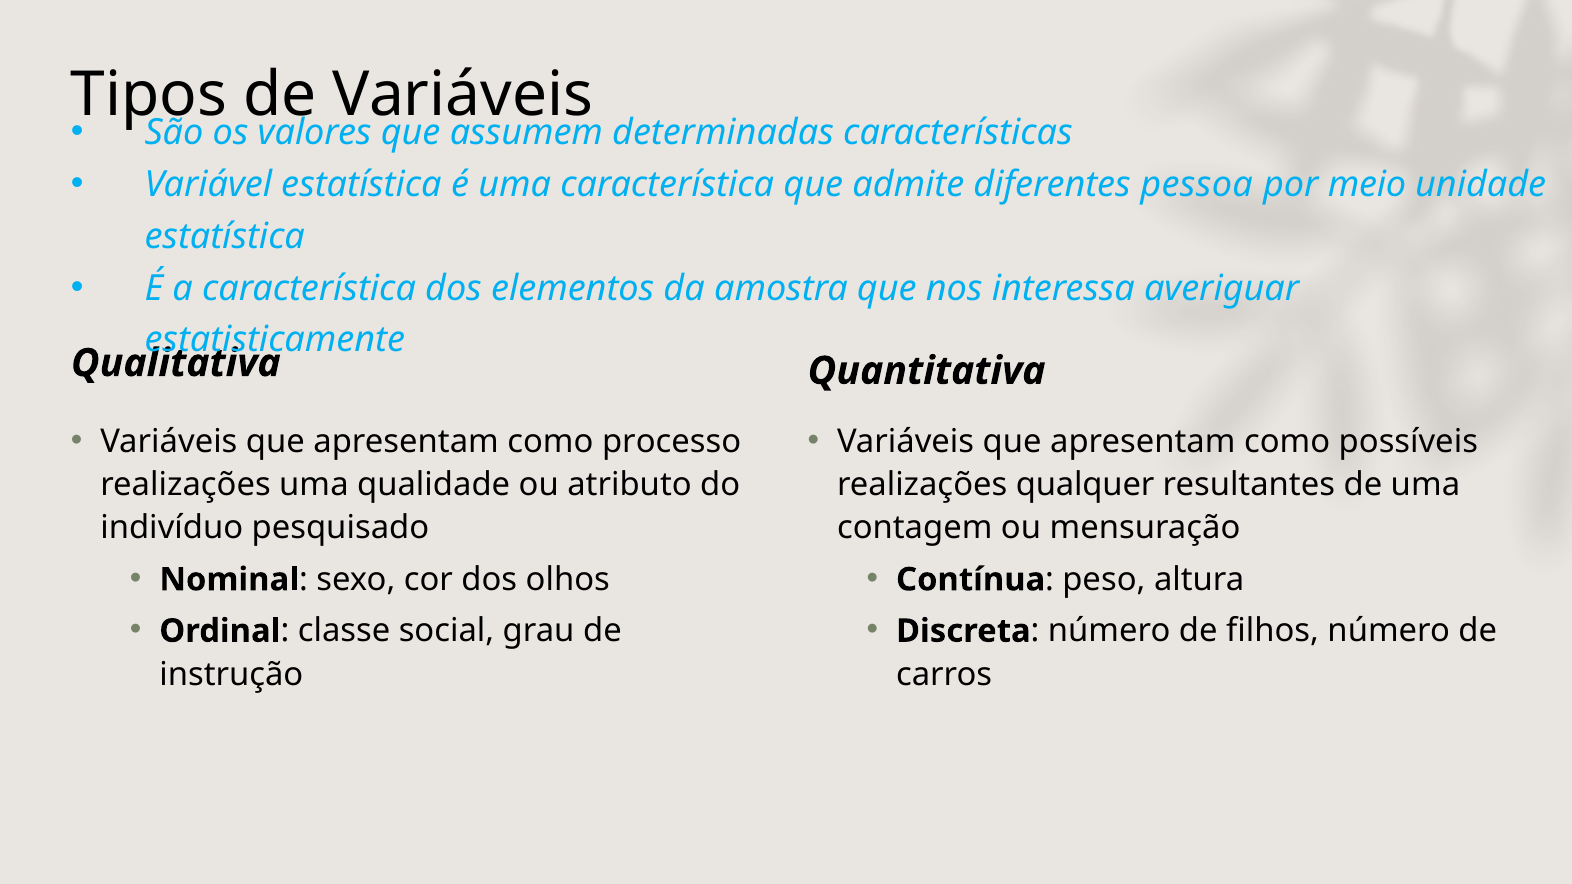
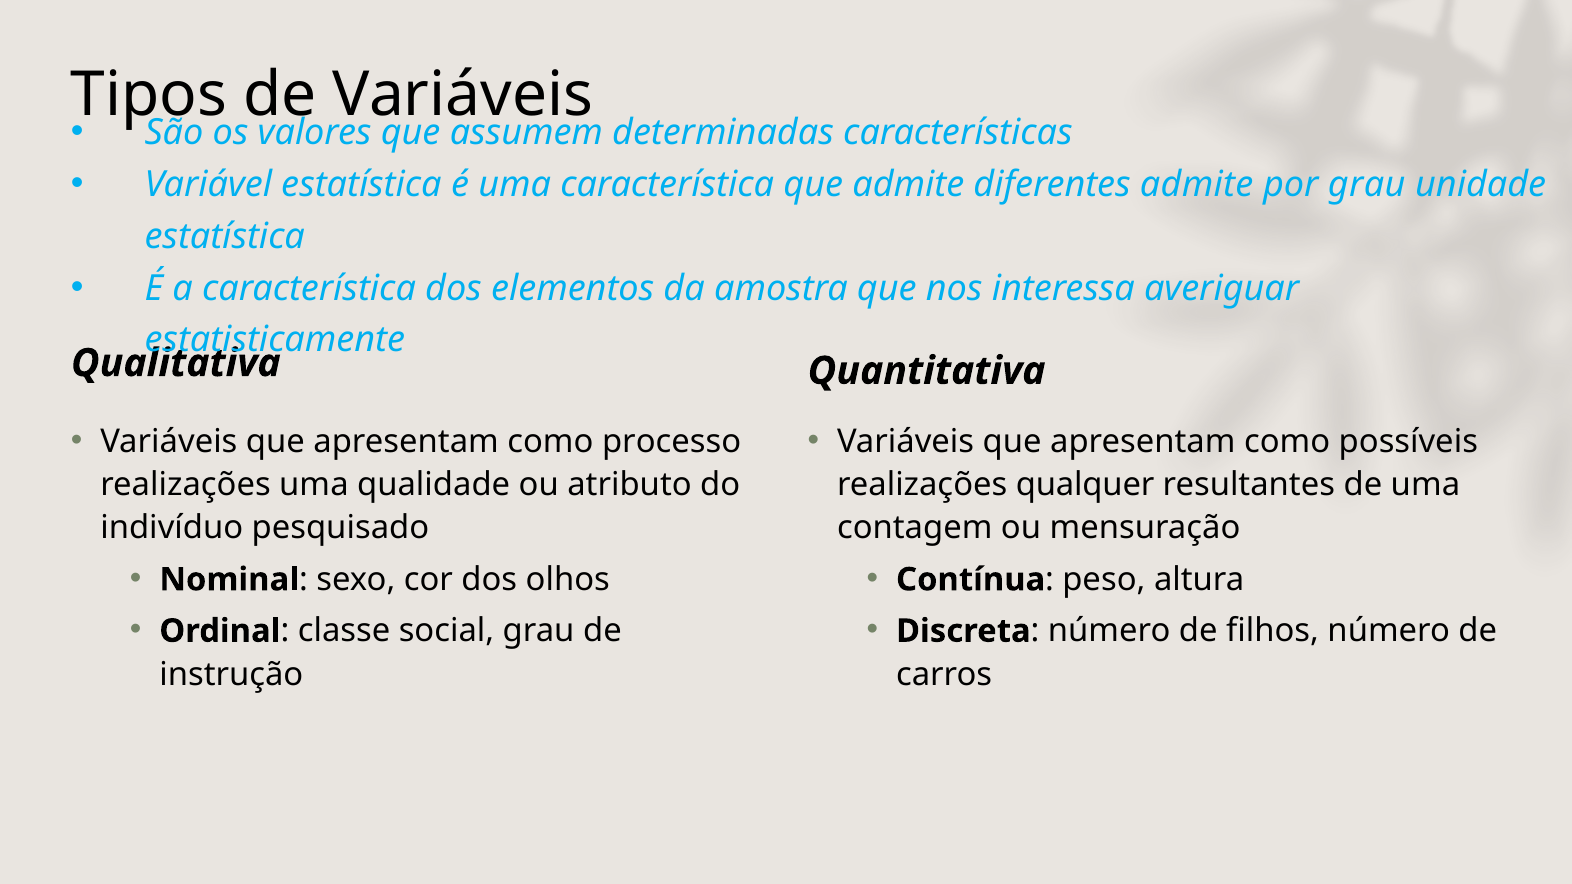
diferentes pessoa: pessoa -> admite
por meio: meio -> grau
